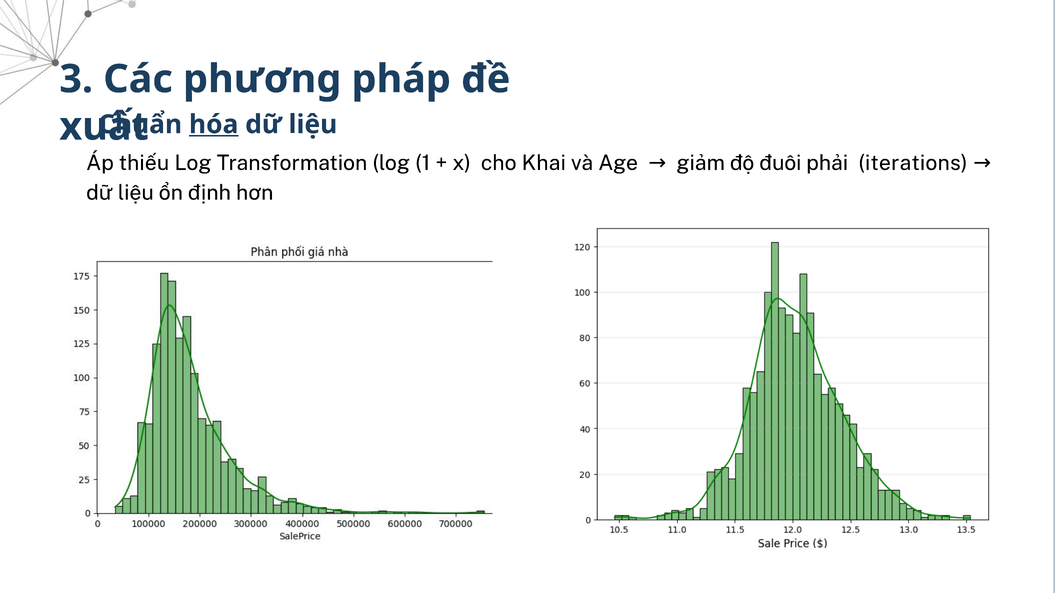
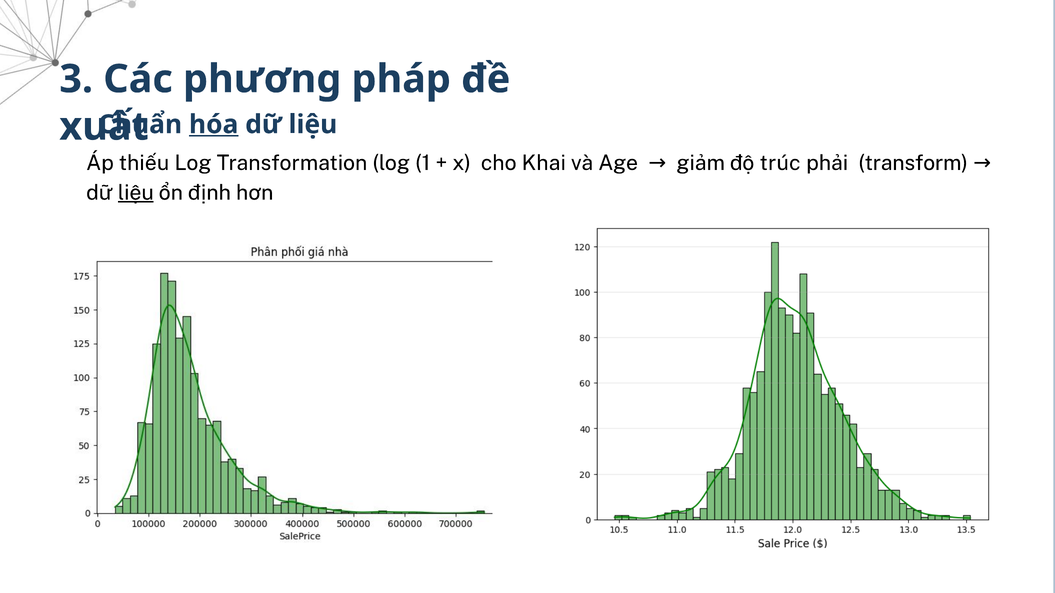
đuôi: đuôi -> trúc
iterations: iterations -> transform
liệu at (136, 193) underline: none -> present
